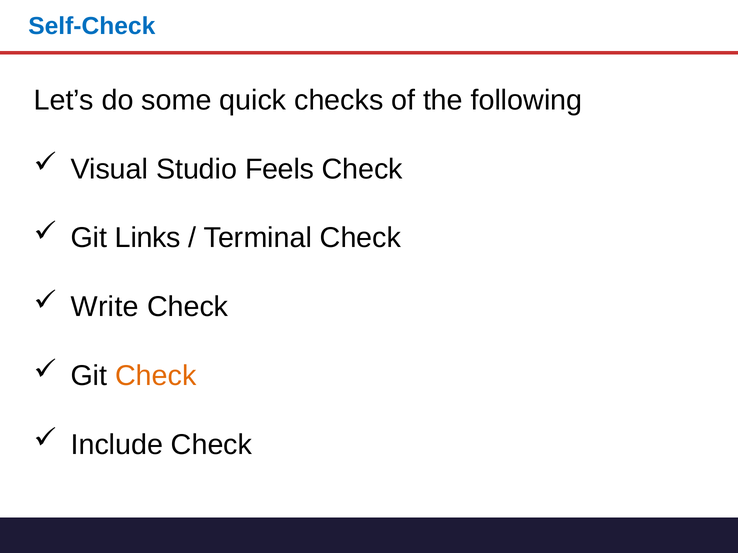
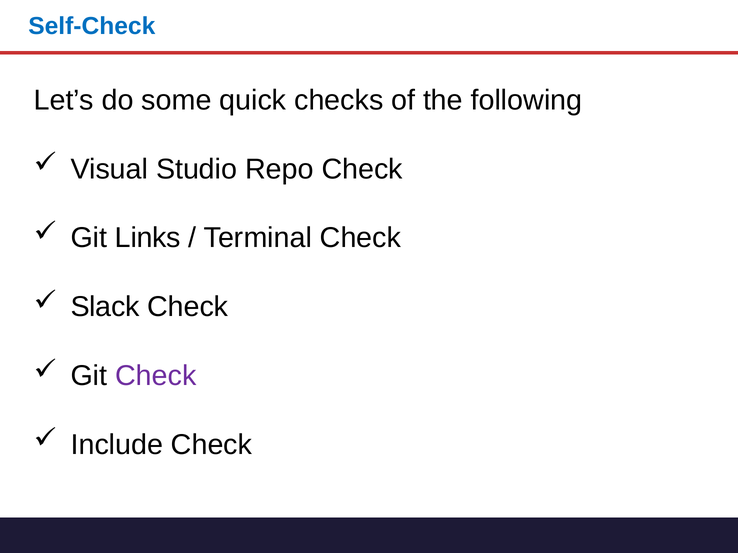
Feels: Feels -> Repo
Write: Write -> Slack
Check at (156, 376) colour: orange -> purple
